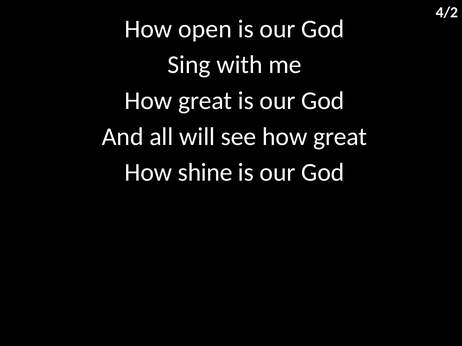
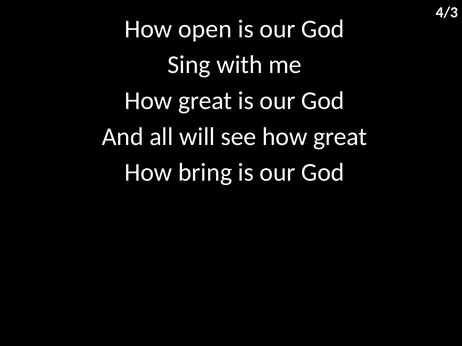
4/2: 4/2 -> 4/3
shine: shine -> bring
